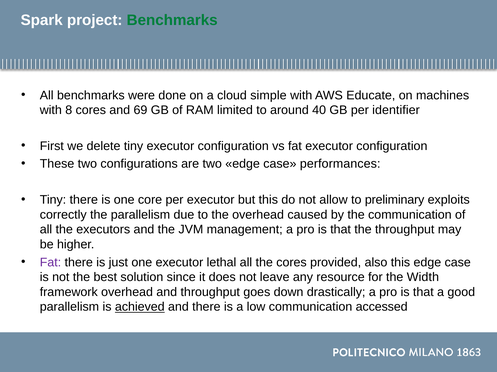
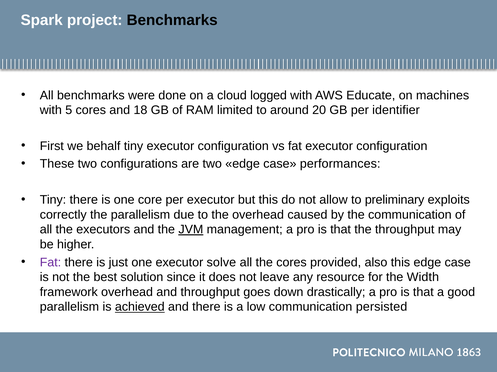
Benchmarks at (172, 20) colour: green -> black
simple: simple -> logged
8: 8 -> 5
69: 69 -> 18
40: 40 -> 20
delete: delete -> behalf
JVM underline: none -> present
lethal: lethal -> solve
accessed: accessed -> persisted
